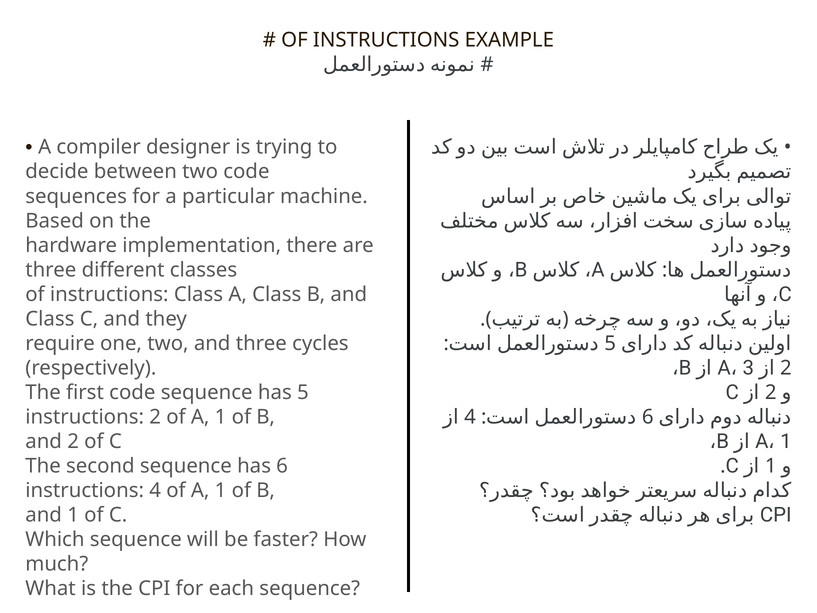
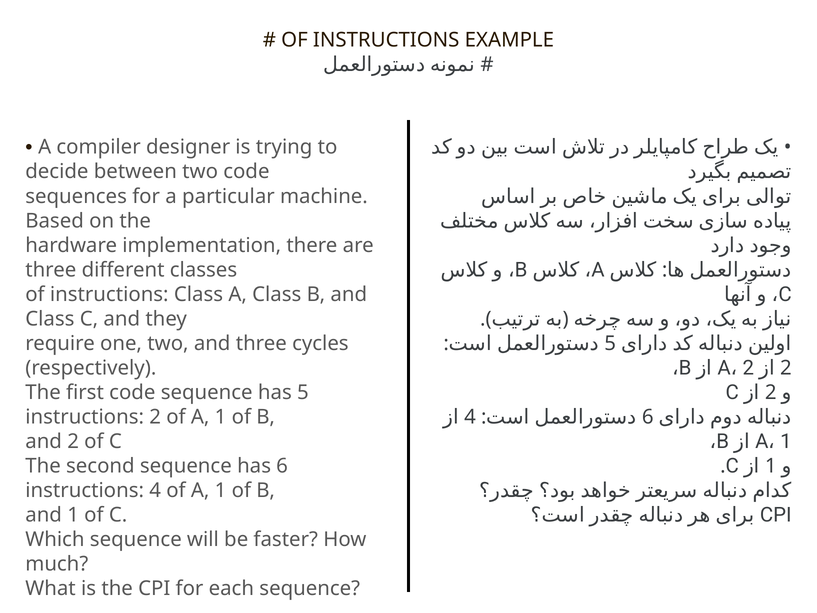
3 at (748, 368): 3 -> 2
